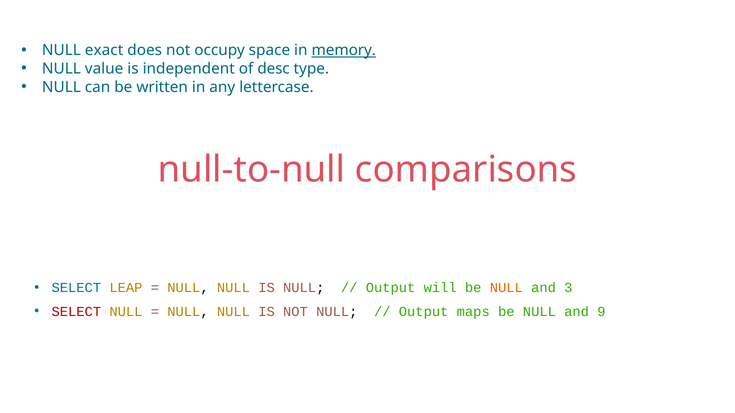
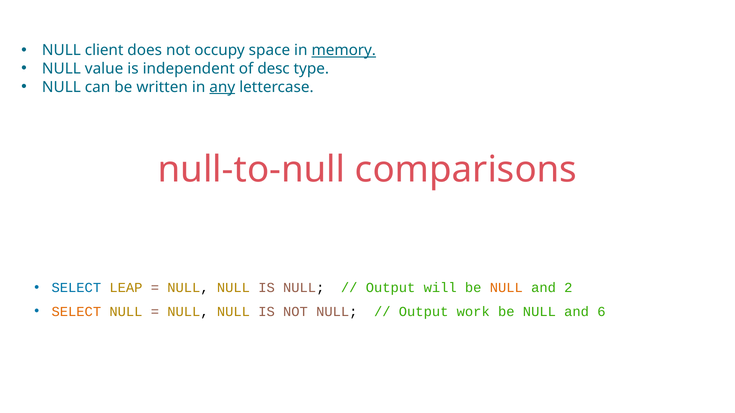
exact: exact -> client
any underline: none -> present
3: 3 -> 2
SELECT at (76, 312) colour: red -> orange
maps: maps -> work
9: 9 -> 6
